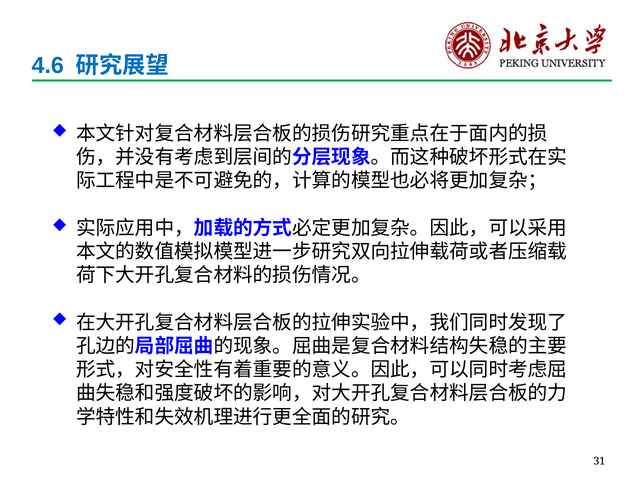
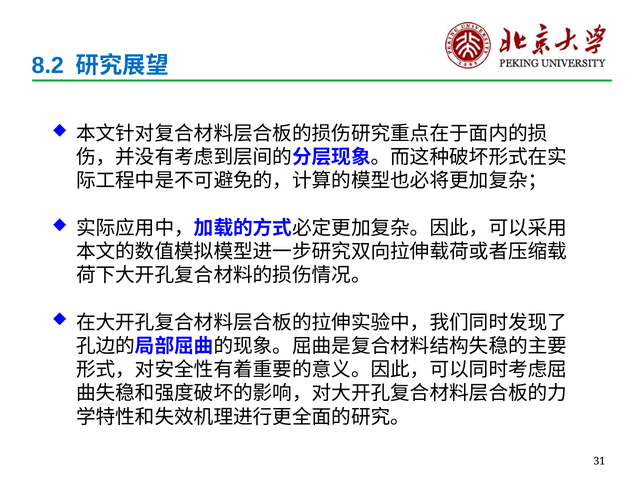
4.6: 4.6 -> 8.2
